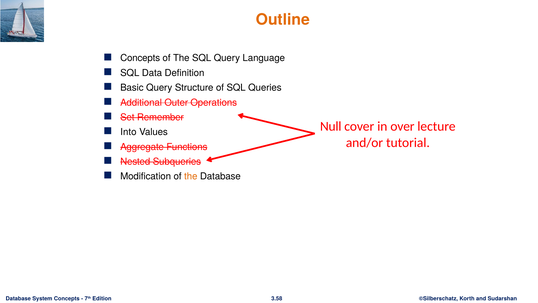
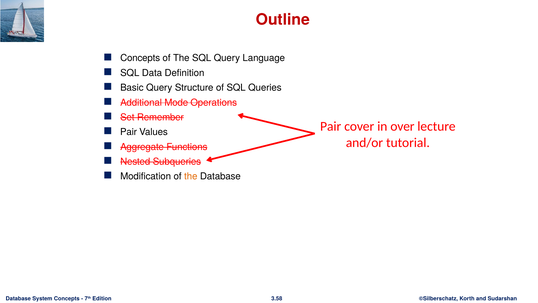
Outline colour: orange -> red
Outer: Outer -> Mode
Null at (331, 126): Null -> Pair
Into at (128, 132): Into -> Pair
